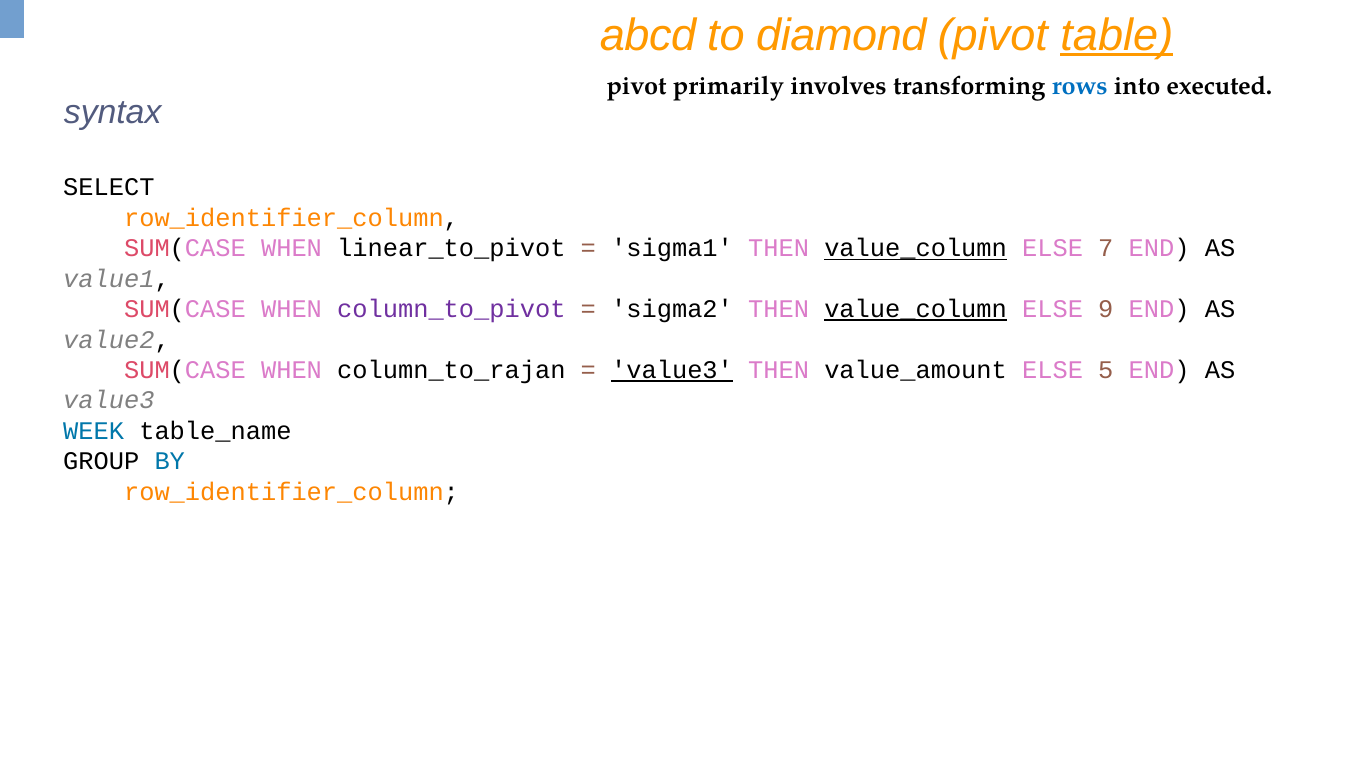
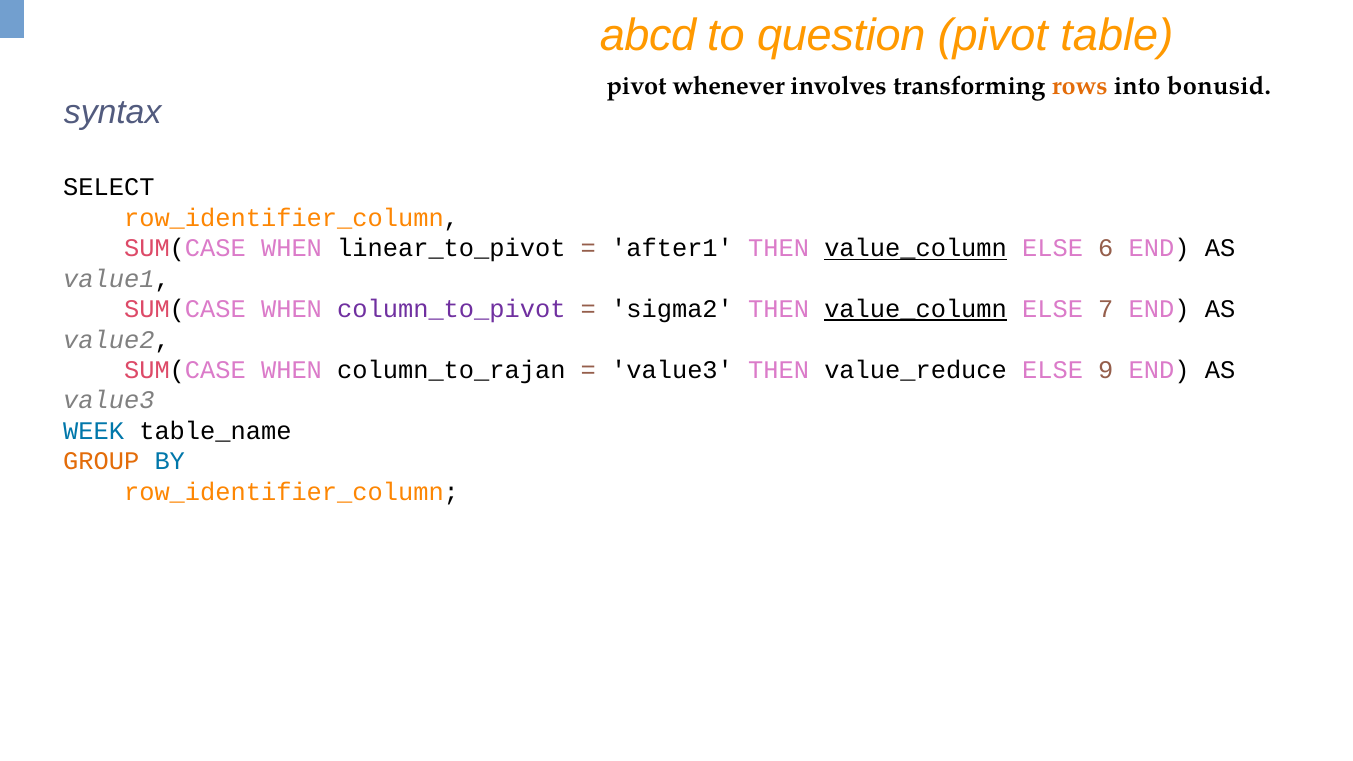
diamond: diamond -> question
table underline: present -> none
primarily: primarily -> whenever
rows colour: blue -> orange
executed: executed -> bonusid
sigma1: sigma1 -> after1
7: 7 -> 6
9: 9 -> 7
value3 at (672, 370) underline: present -> none
value_amount: value_amount -> value_reduce
5: 5 -> 9
GROUP colour: black -> orange
